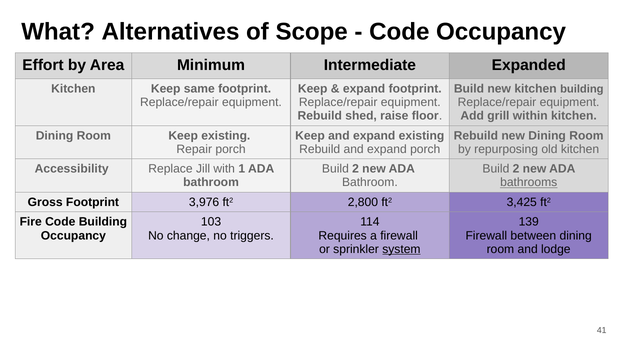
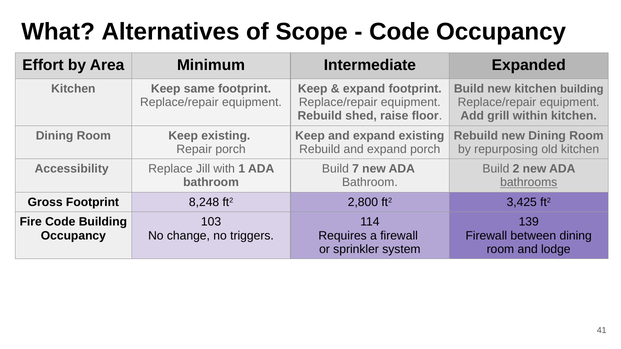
2 at (356, 169): 2 -> 7
3,976: 3,976 -> 8,248
system underline: present -> none
